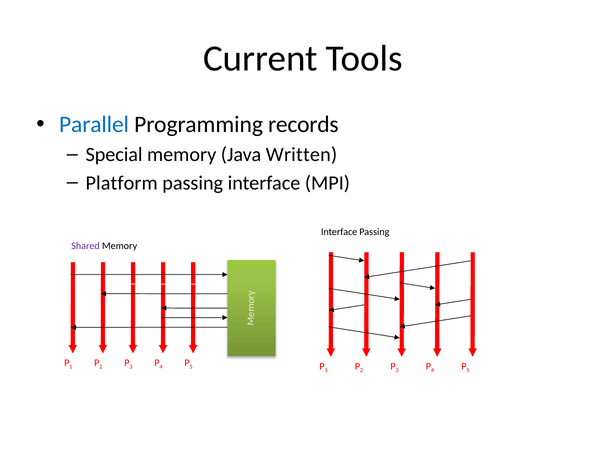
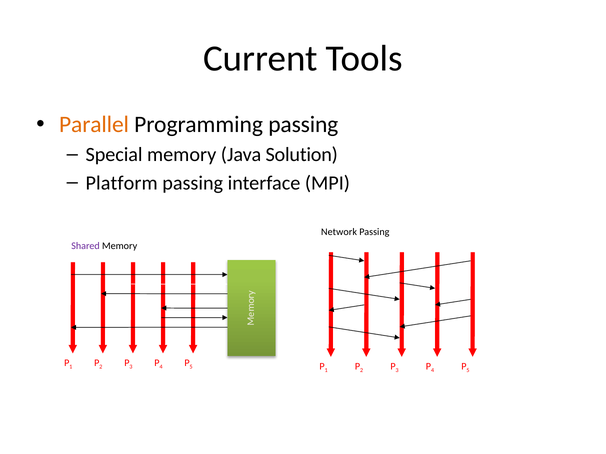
Parallel colour: blue -> orange
Programming records: records -> passing
Written: Written -> Solution
Interface at (339, 232): Interface -> Network
